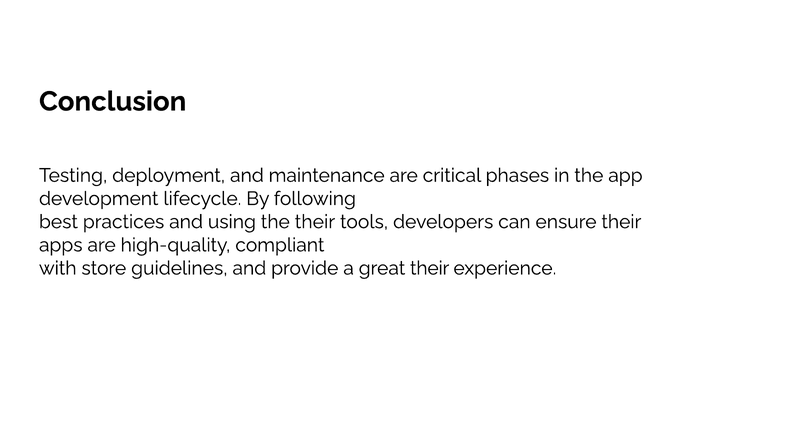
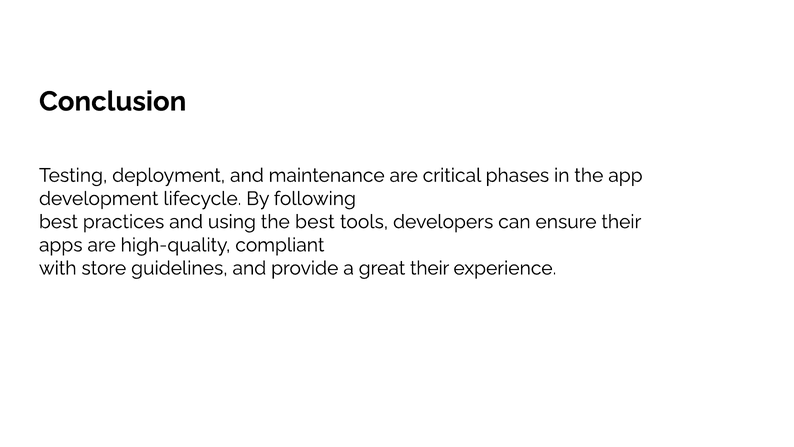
the their: their -> best
